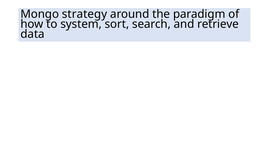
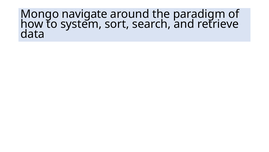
strategy: strategy -> navigate
